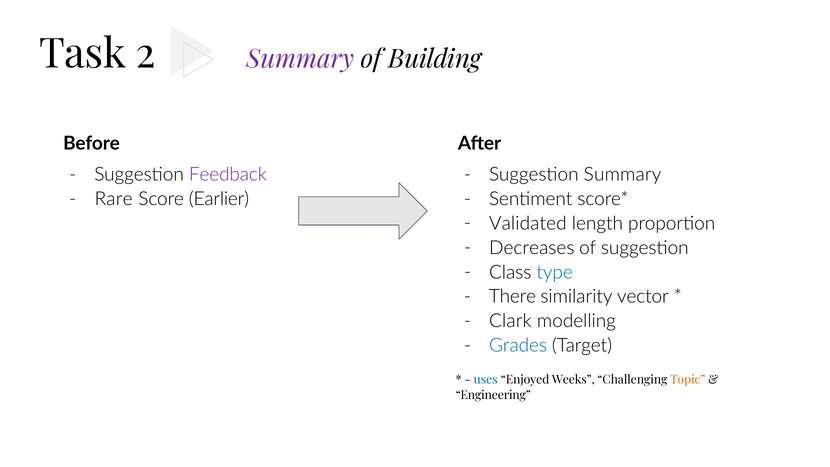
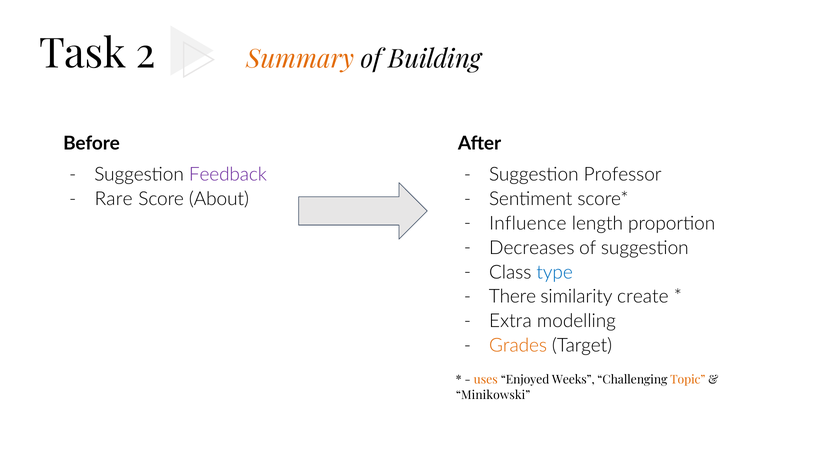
Summary at (300, 59) colour: purple -> orange
Suggestion Summary: Summary -> Professor
Earlier: Earlier -> About
Validated: Validated -> Influence
vector: vector -> create
Clark: Clark -> Extra
Grades colour: blue -> orange
uses colour: blue -> orange
Engineering: Engineering -> Minikowski
